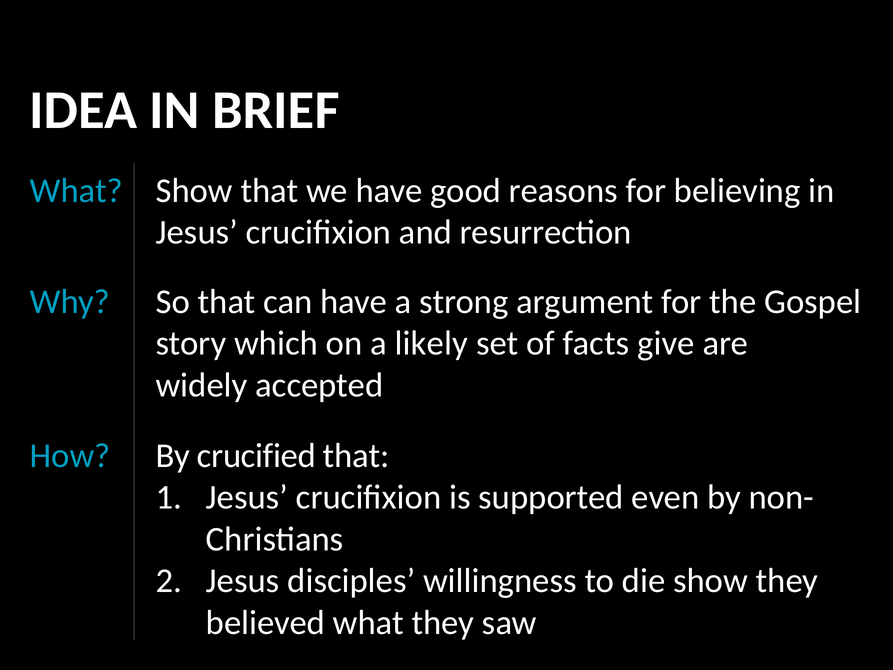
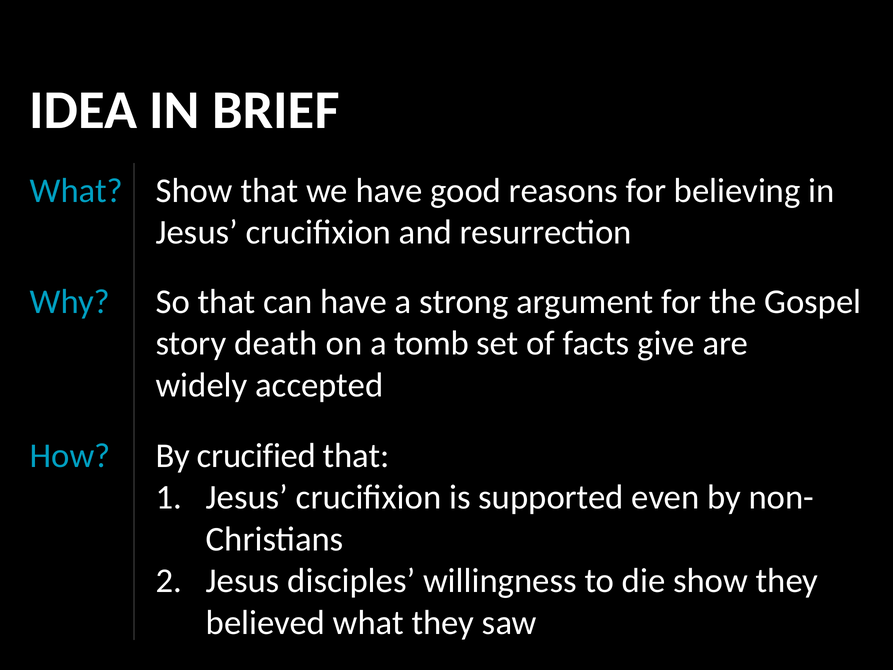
which: which -> death
likely: likely -> tomb
